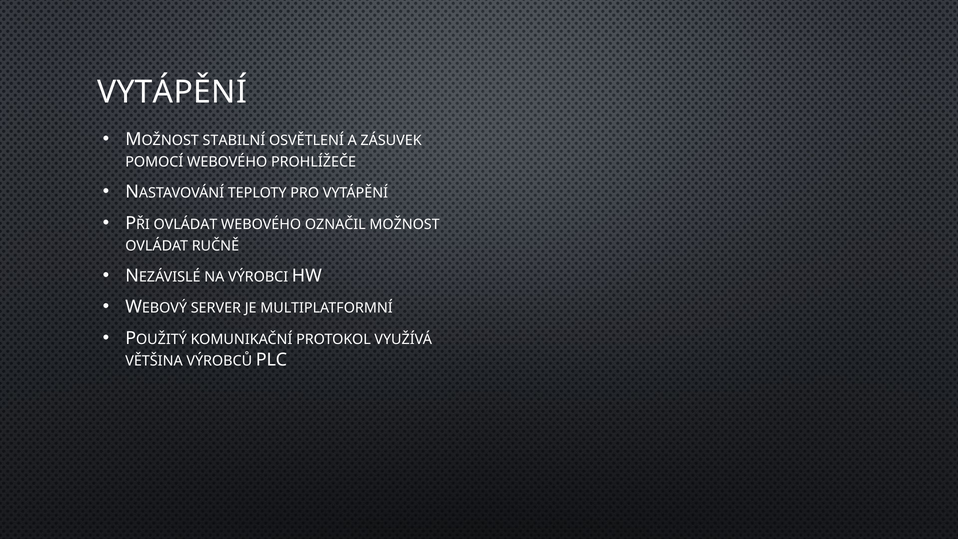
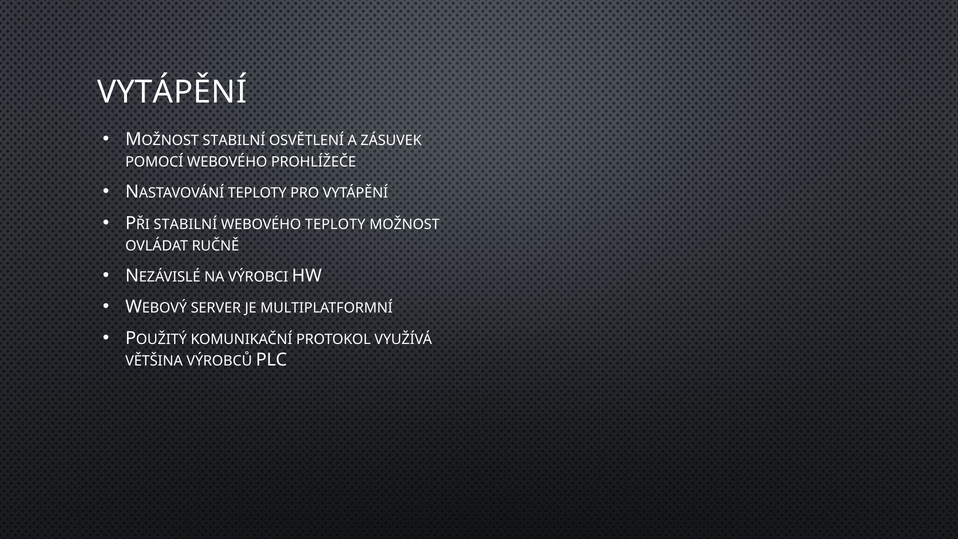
OVLÁDAT at (185, 224): OVLÁDAT -> STABILNÍ
WEBOVÉHO OZNAČIL: OZNAČIL -> TEPLOTY
